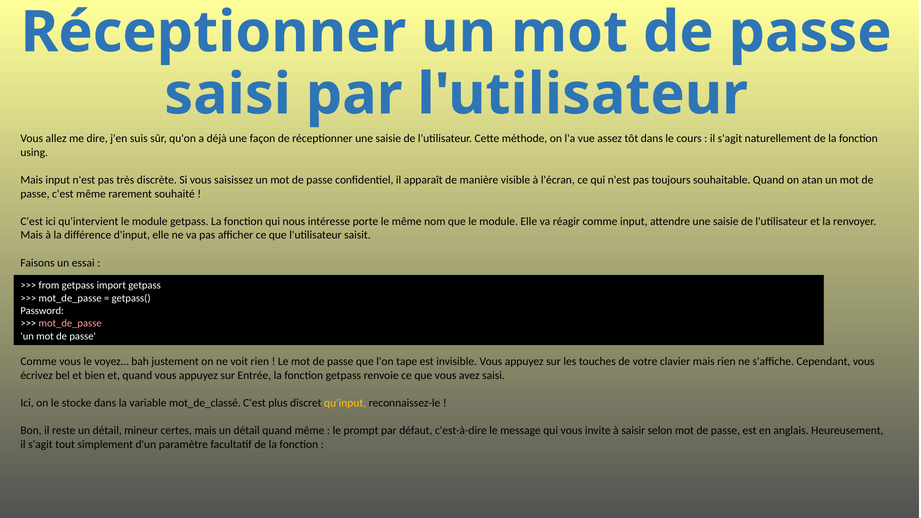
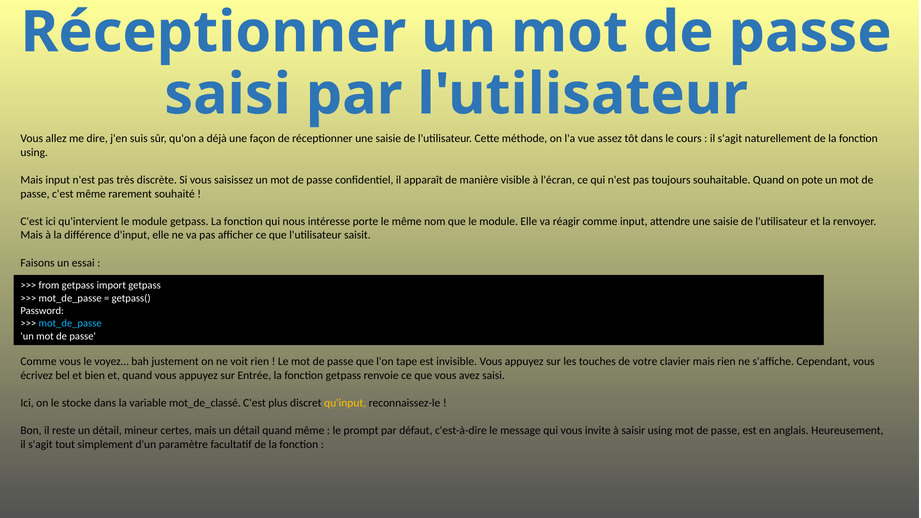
atan: atan -> pote
mot_de_passe at (70, 323) colour: pink -> light blue
saisir selon: selon -> using
